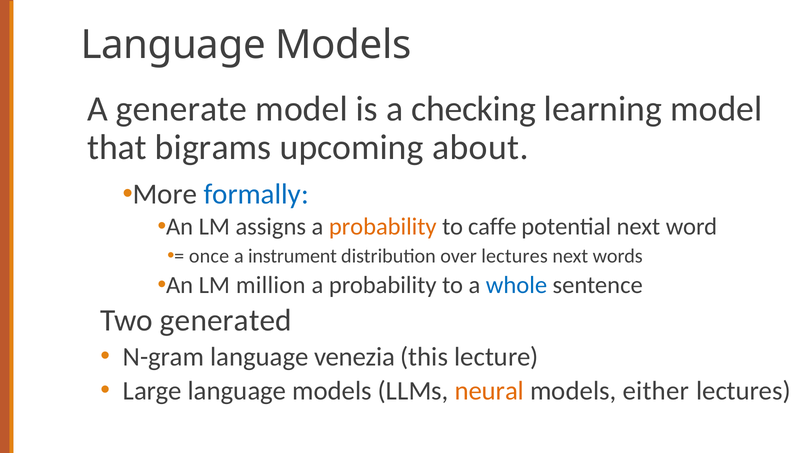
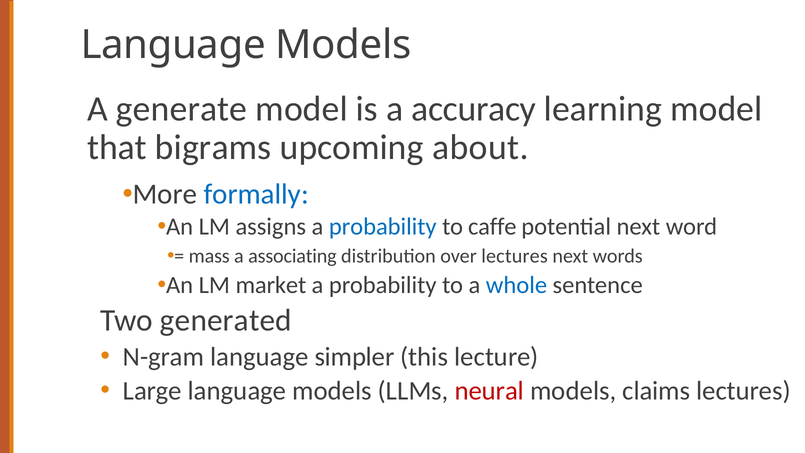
checking: checking -> accuracy
probability at (383, 227) colour: orange -> blue
once: once -> mass
instrument: instrument -> associating
million: million -> market
venezia: venezia -> simpler
neural colour: orange -> red
either: either -> claims
